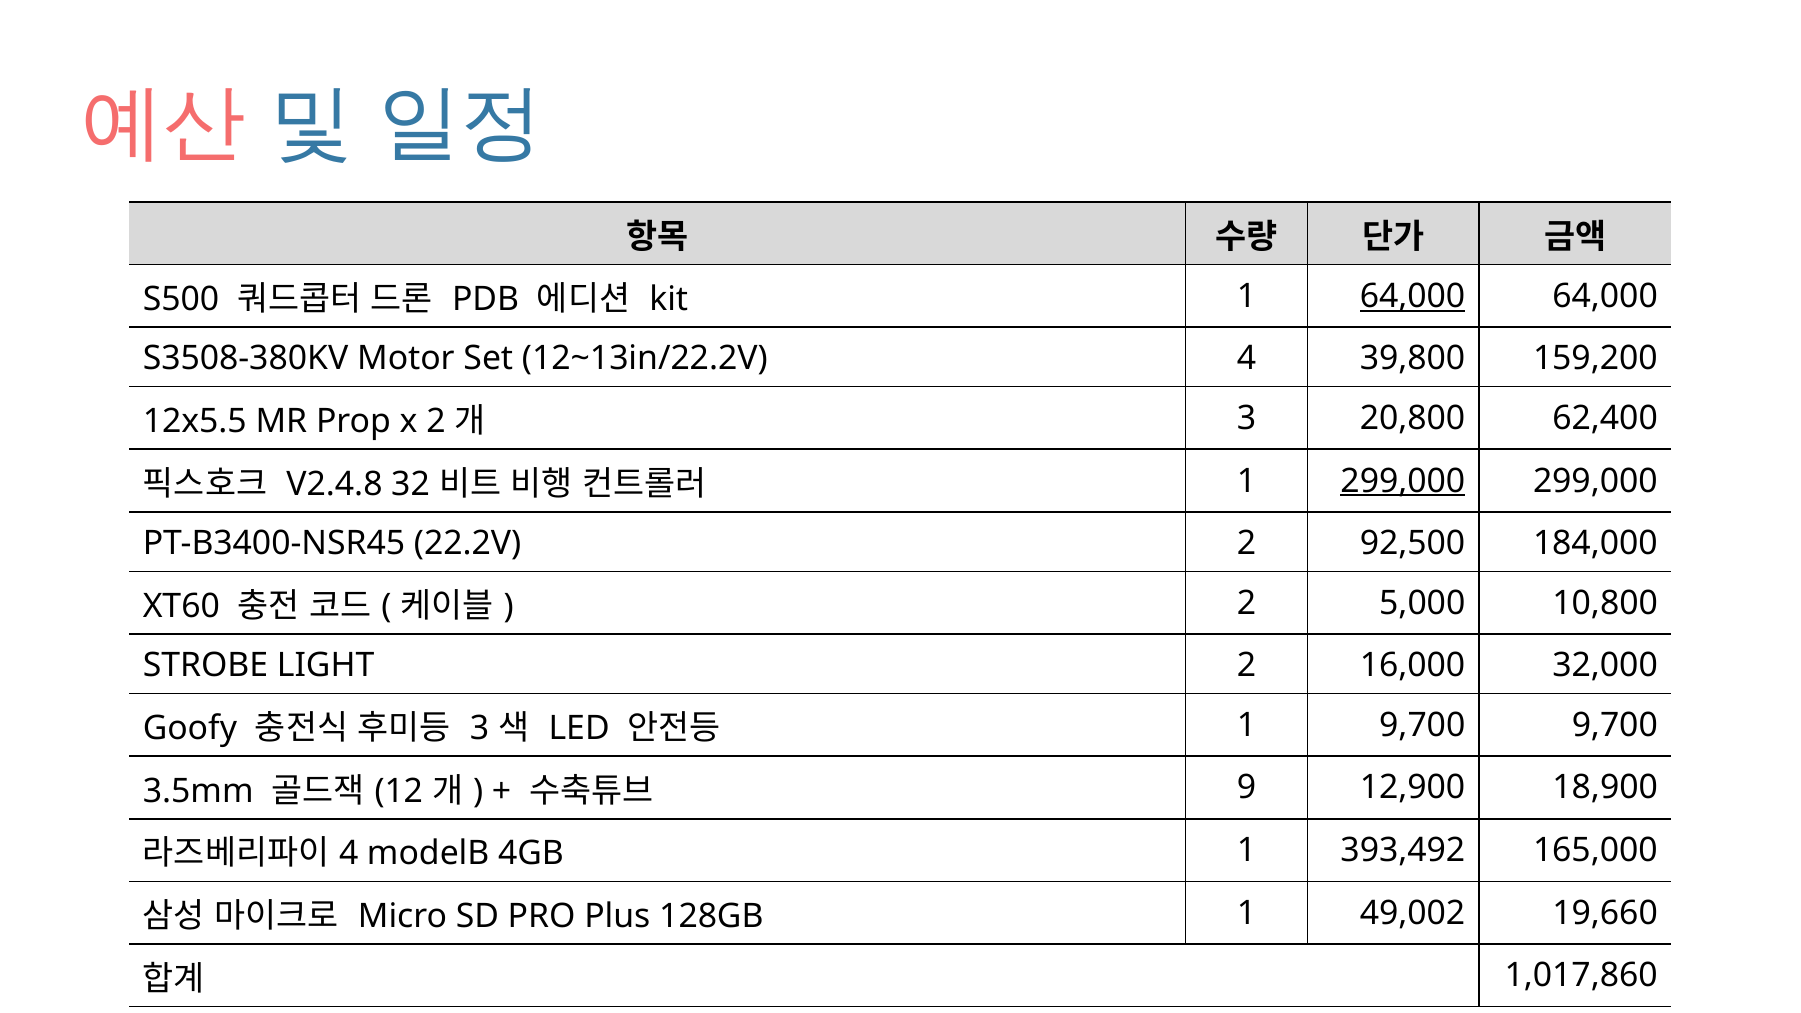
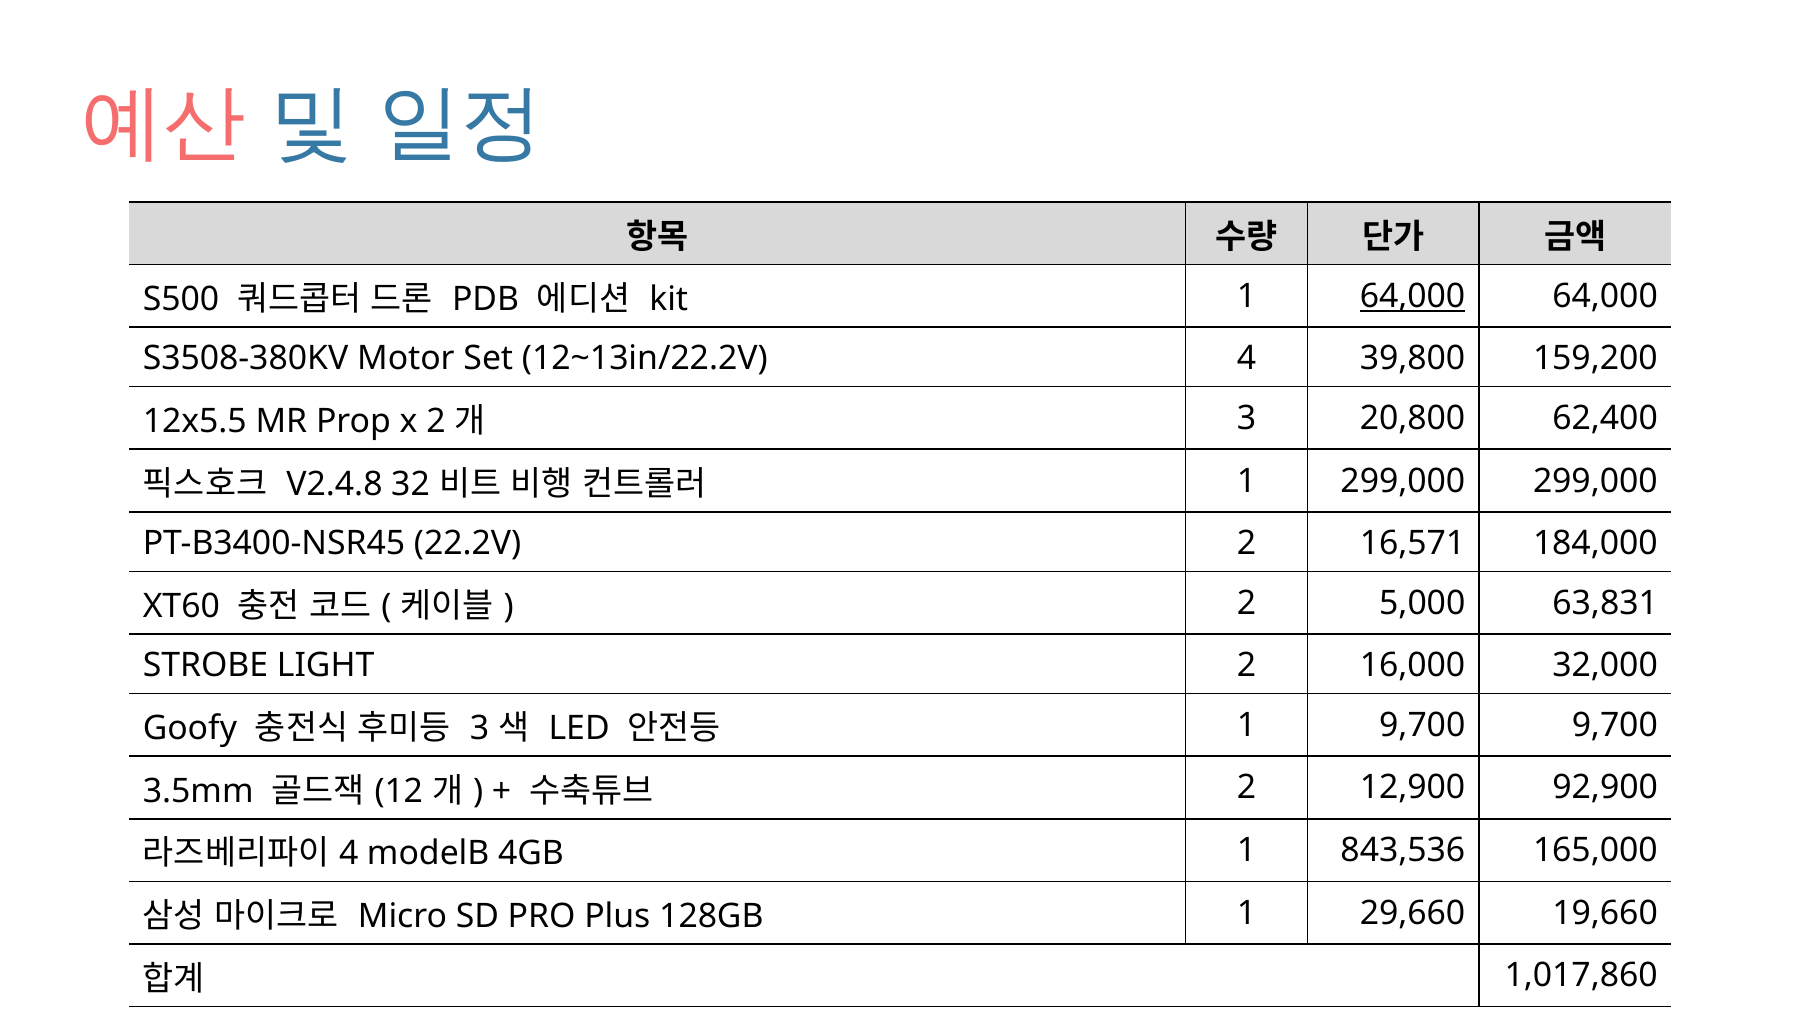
299,000 at (1403, 481) underline: present -> none
92,500: 92,500 -> 16,571
10,800: 10,800 -> 63,831
9 at (1247, 788): 9 -> 2
18,900: 18,900 -> 92,900
393,492: 393,492 -> 843,536
49,002: 49,002 -> 29,660
